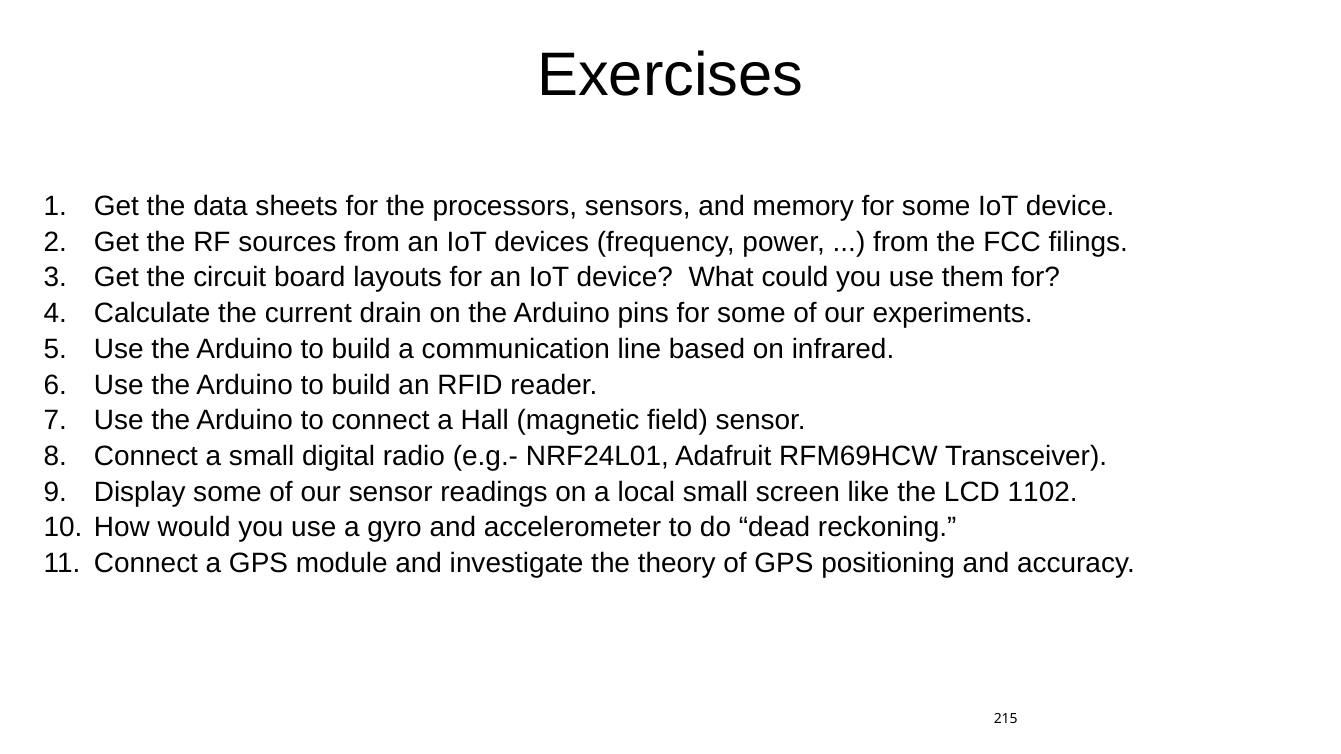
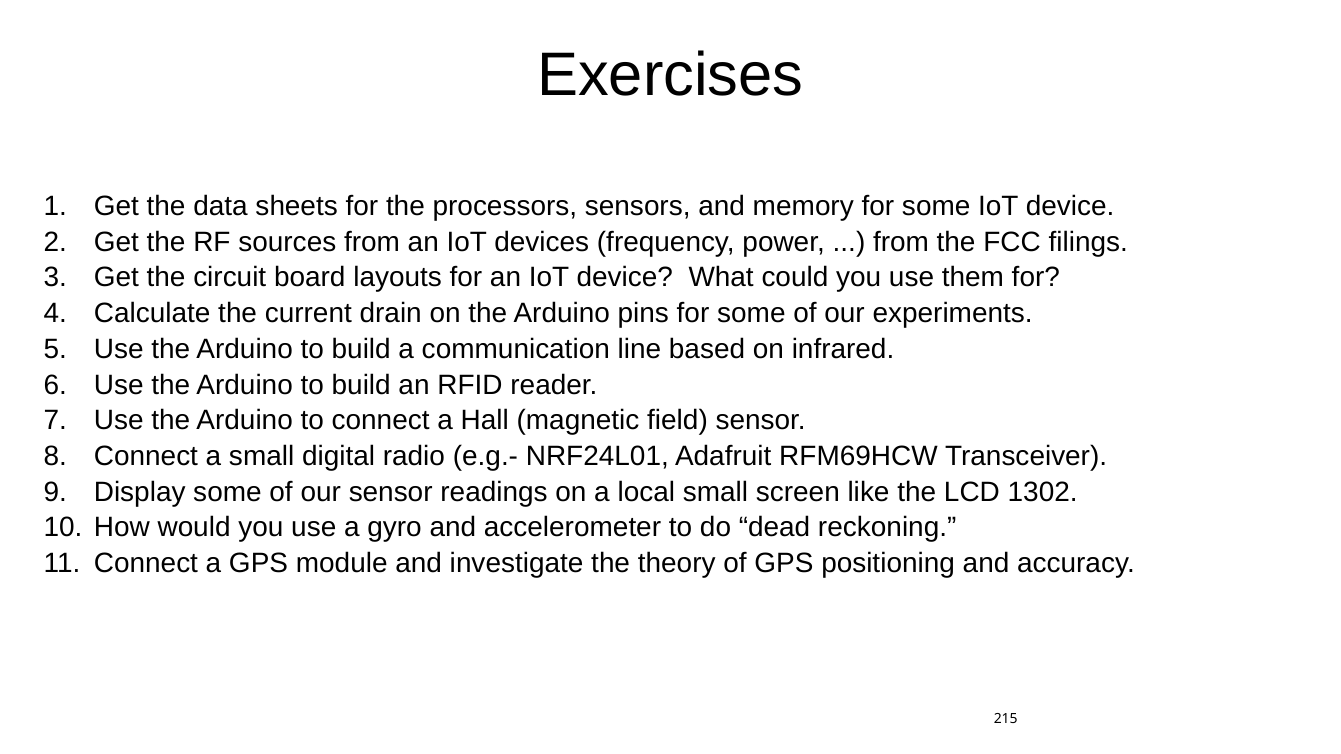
1102: 1102 -> 1302
